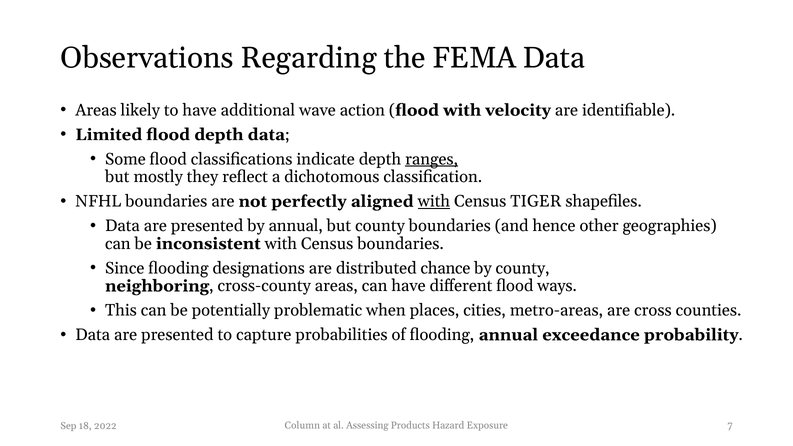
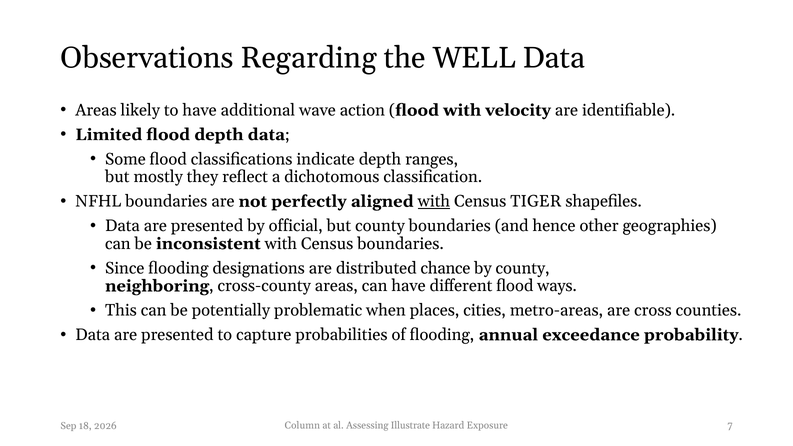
FEMA: FEMA -> WELL
ranges underline: present -> none
by annual: annual -> official
Products: Products -> Illustrate
2022: 2022 -> 2026
